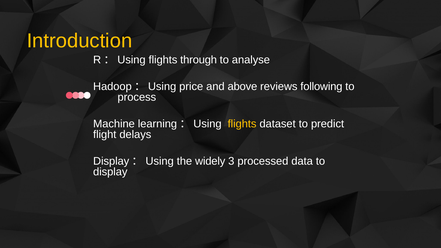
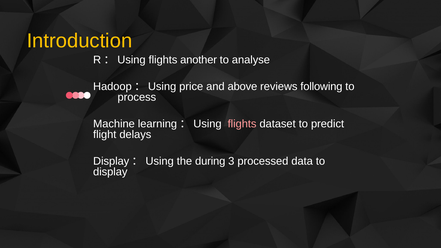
through: through -> another
flights at (242, 124) colour: yellow -> pink
widely: widely -> during
